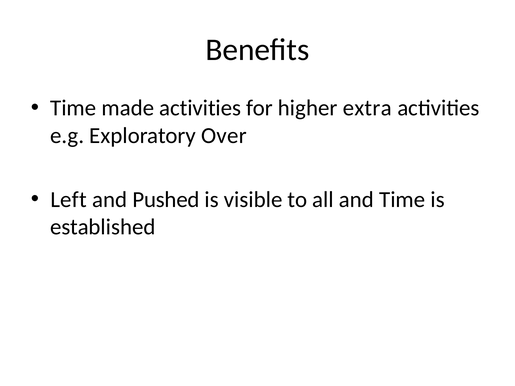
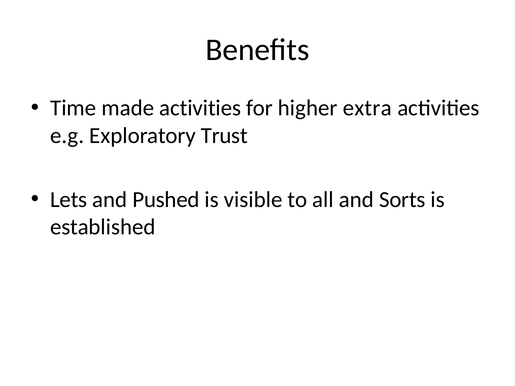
Over: Over -> Trust
Left: Left -> Lets
and Time: Time -> Sorts
